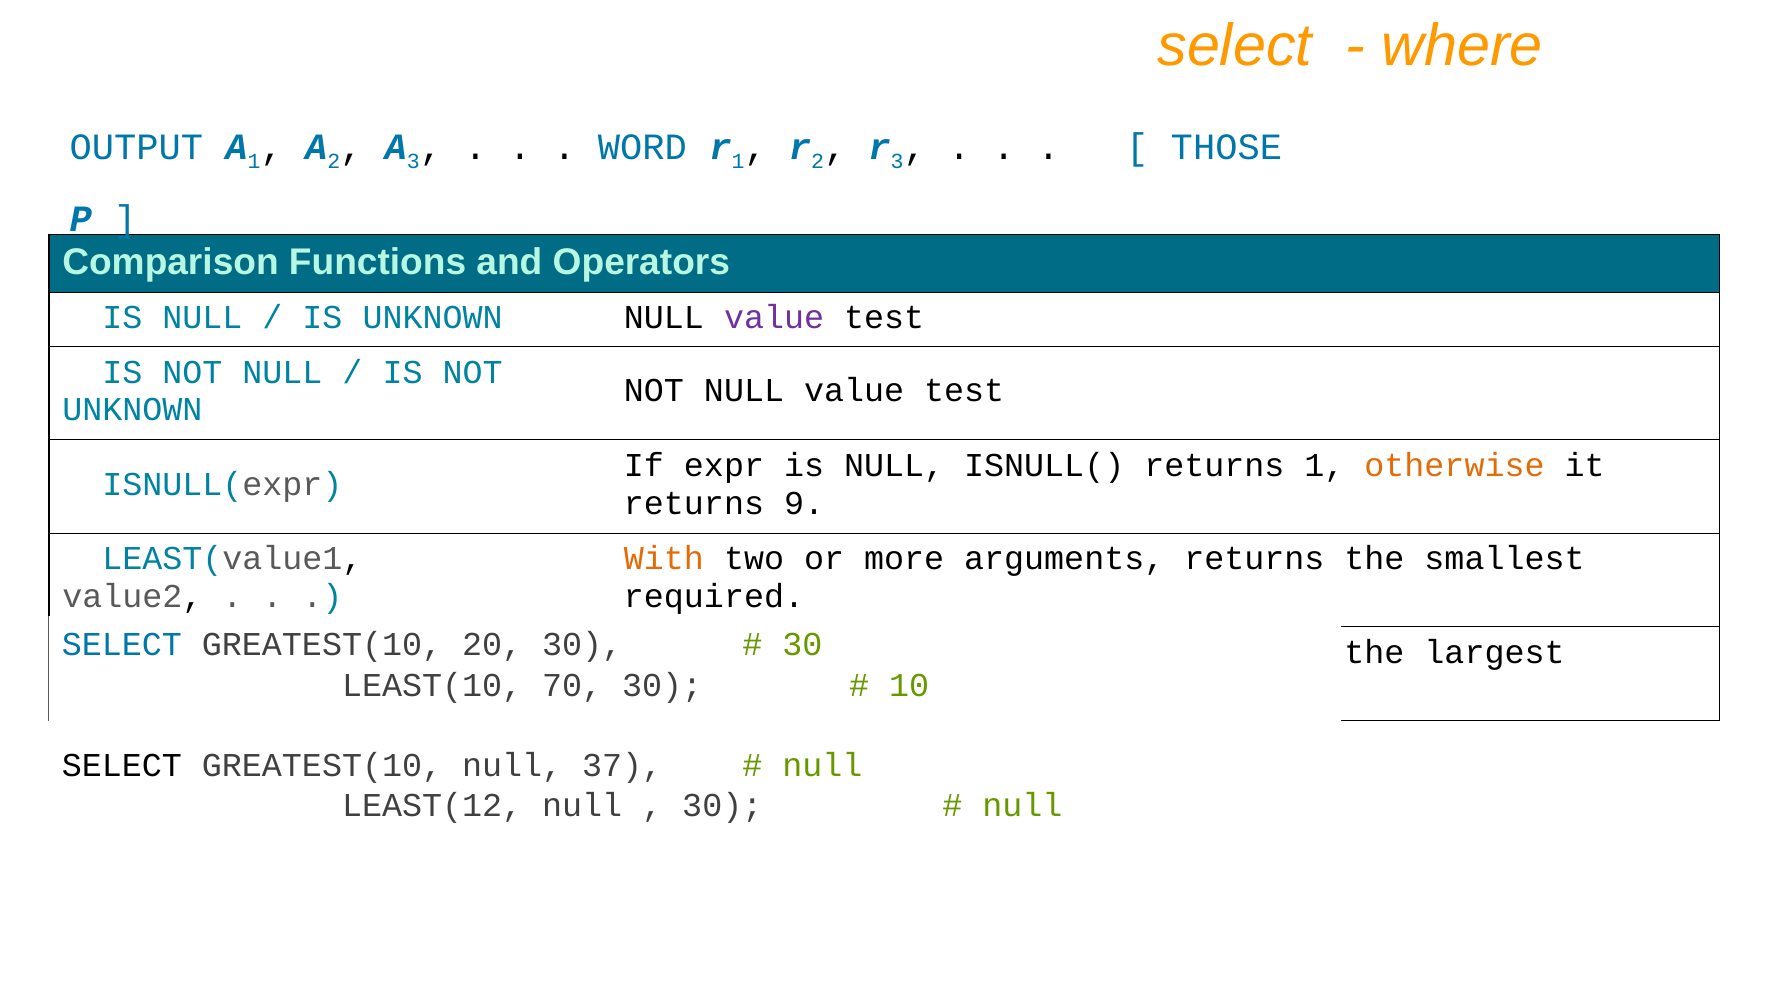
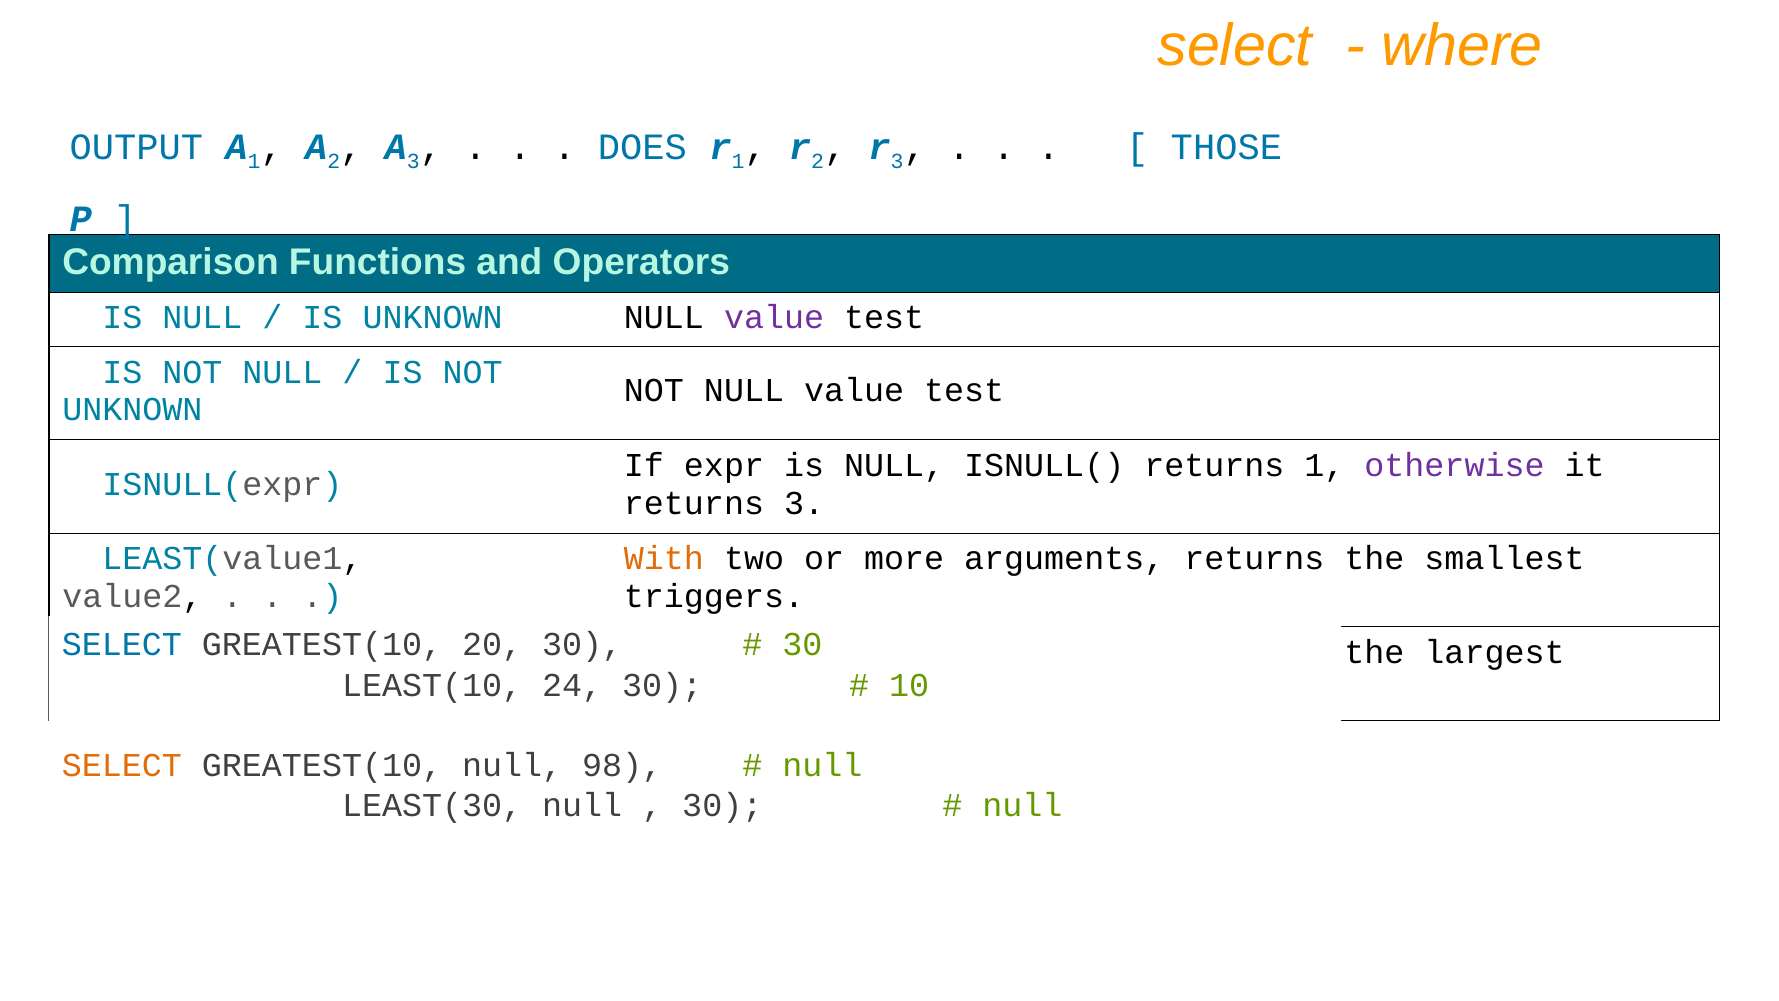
WORD: WORD -> DOES
otherwise colour: orange -> purple
returns 9: 9 -> 3
required: required -> triggers
70: 70 -> 24
SELECT at (122, 765) colour: black -> orange
37: 37 -> 98
LEAST(12: LEAST(12 -> LEAST(30
